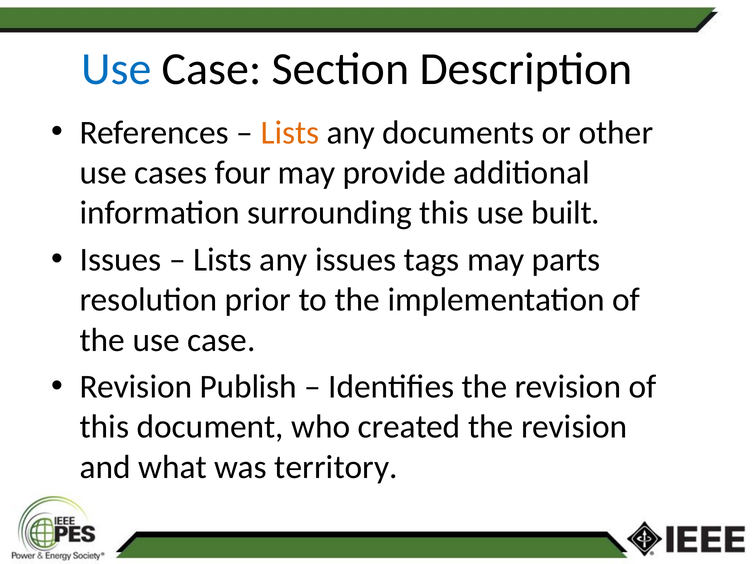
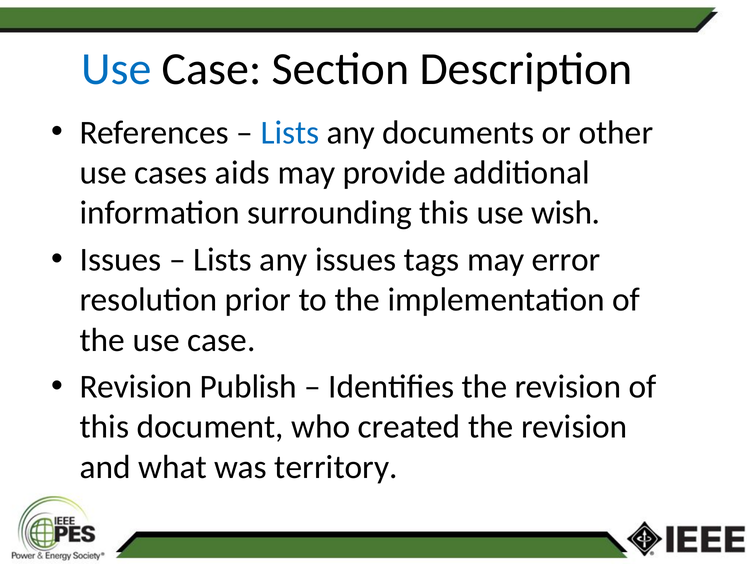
Lists at (290, 133) colour: orange -> blue
four: four -> aids
built: built -> wish
parts: parts -> error
